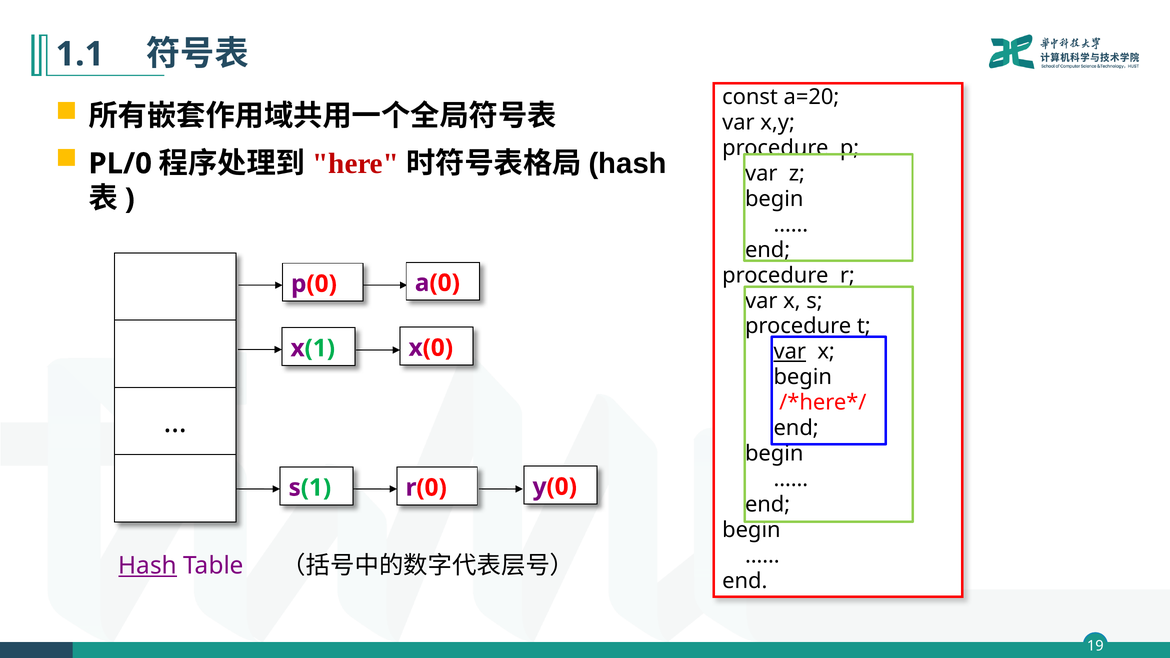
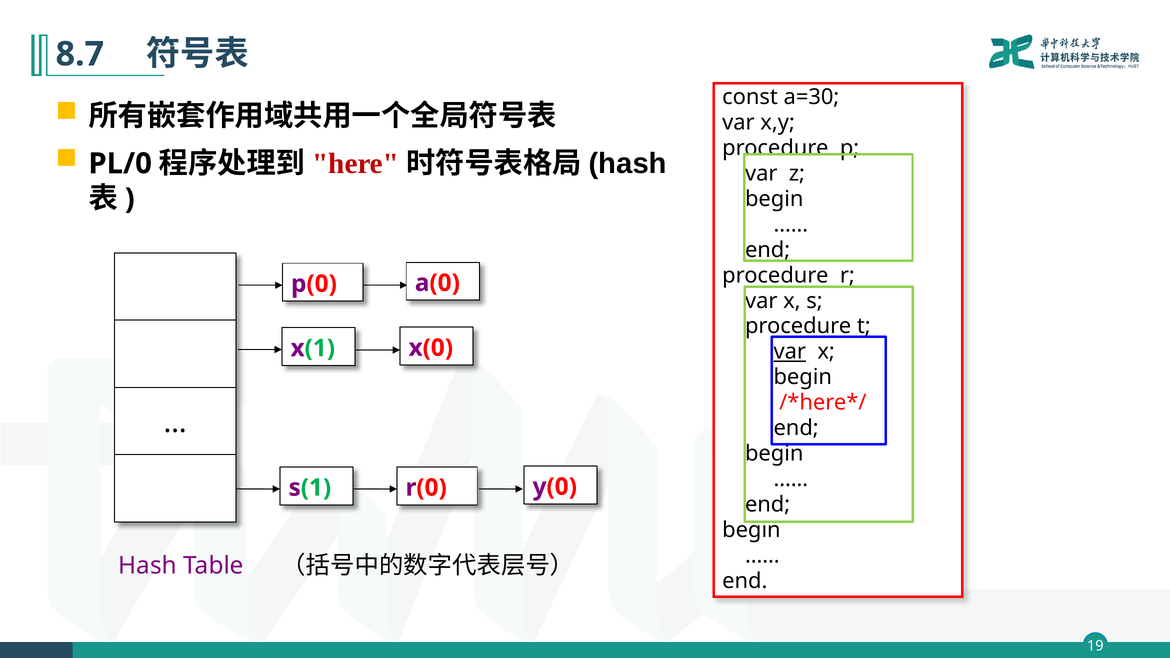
1.1: 1.1 -> 8.7
a=20: a=20 -> a=30
Hash underline: present -> none
